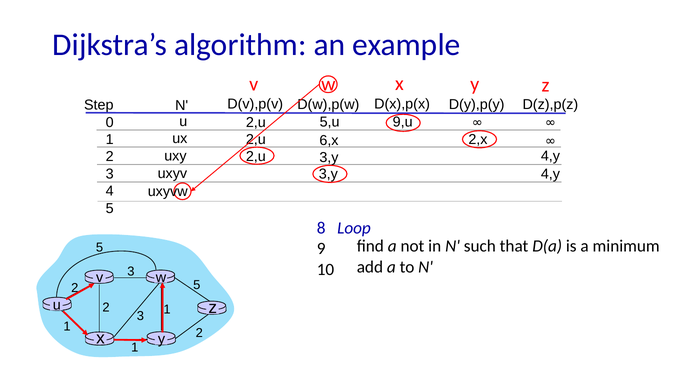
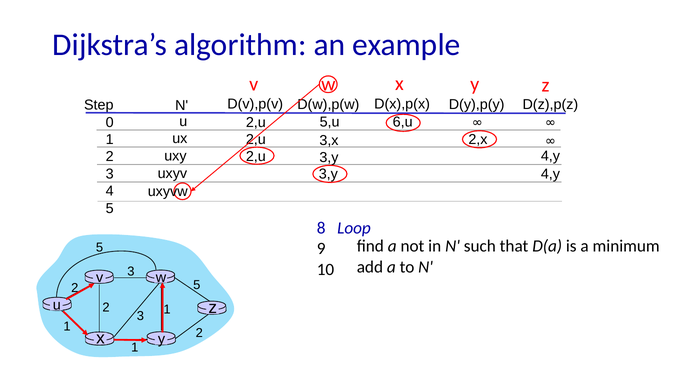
9,u: 9,u -> 6,u
6,x: 6,x -> 3,x
